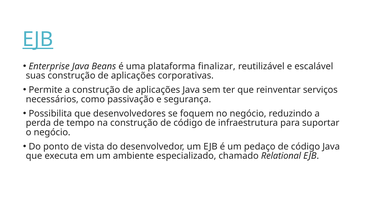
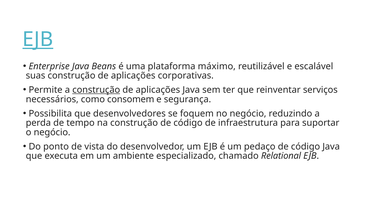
finalizar: finalizar -> máximo
construção at (96, 90) underline: none -> present
passivação: passivação -> consomem
